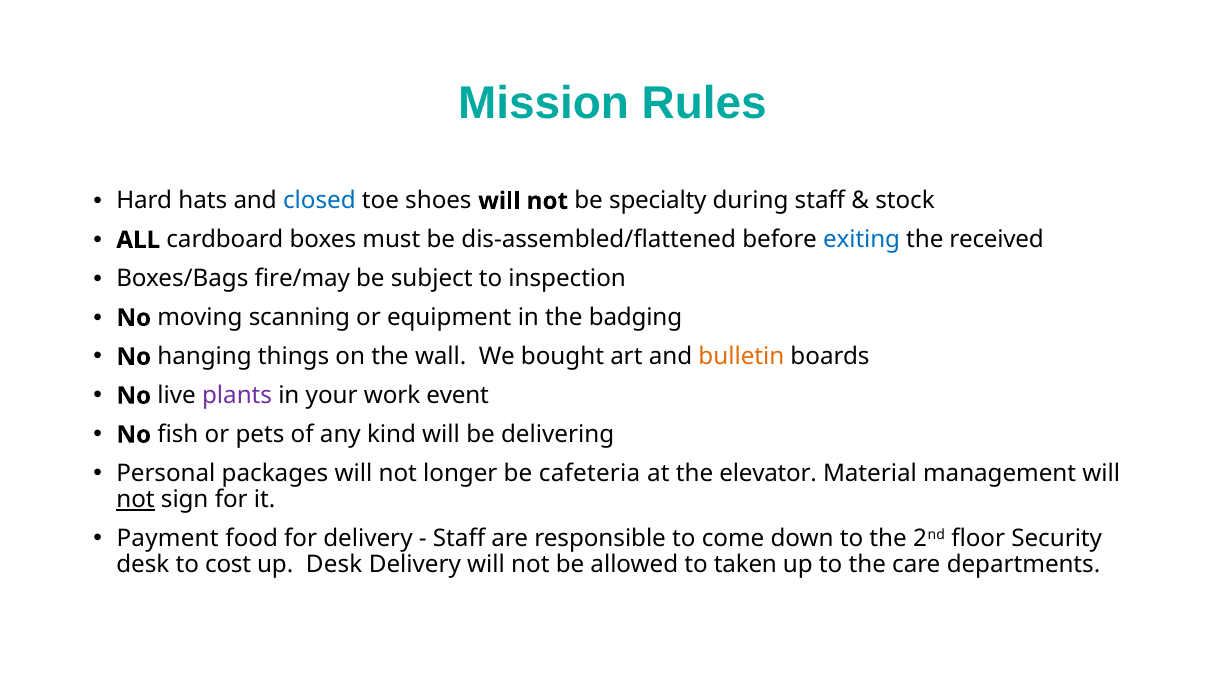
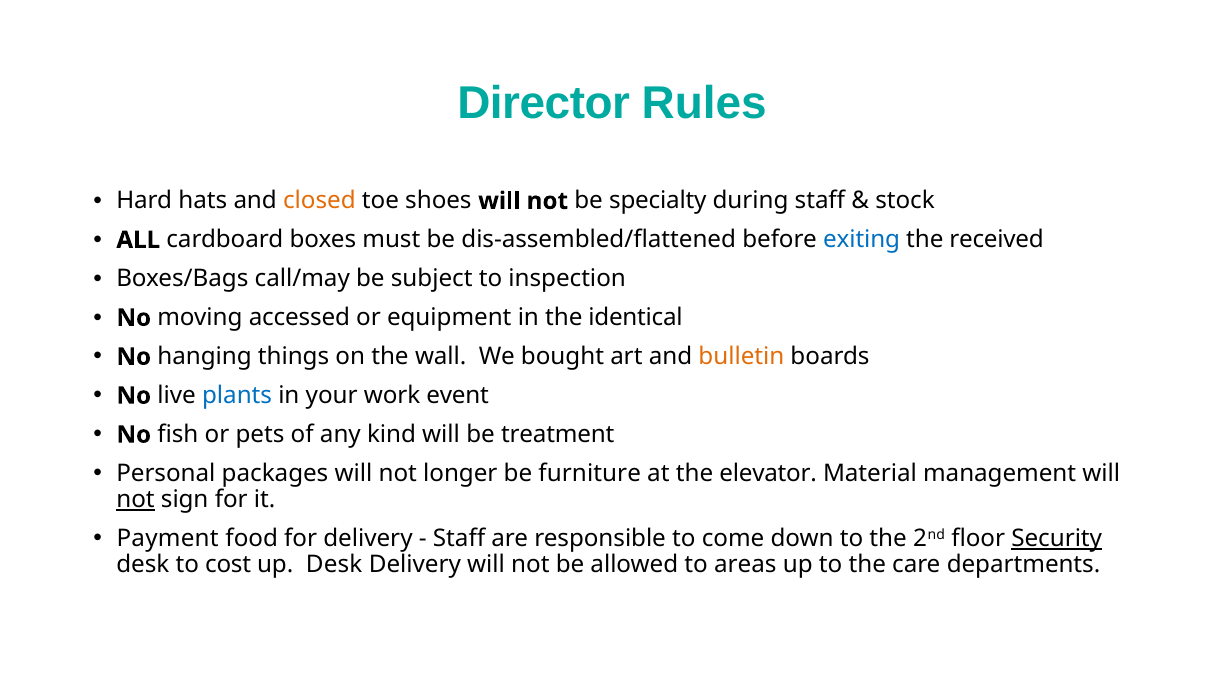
Mission: Mission -> Director
closed colour: blue -> orange
fire/may: fire/may -> call/may
scanning: scanning -> accessed
badging: badging -> identical
plants colour: purple -> blue
delivering: delivering -> treatment
cafeteria: cafeteria -> furniture
Security underline: none -> present
taken: taken -> areas
